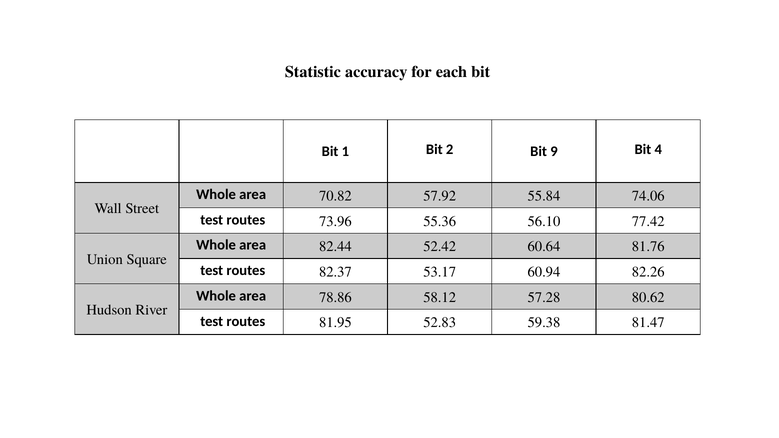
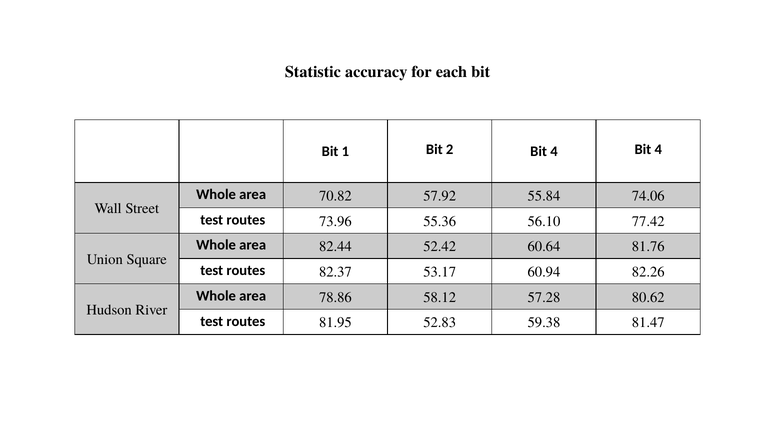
2 Bit 9: 9 -> 4
